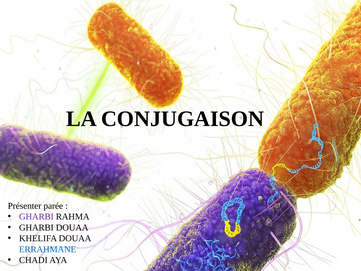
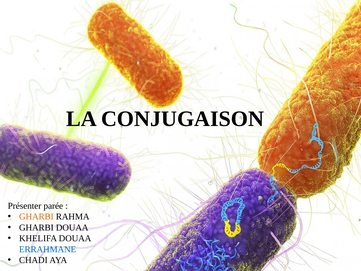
GHARBI at (36, 217) colour: purple -> orange
